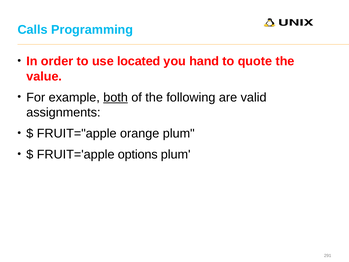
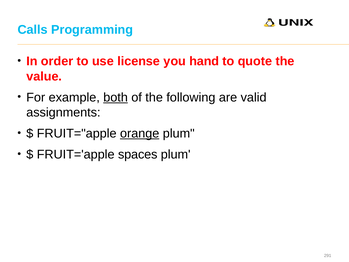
located: located -> license
orange underline: none -> present
options: options -> spaces
